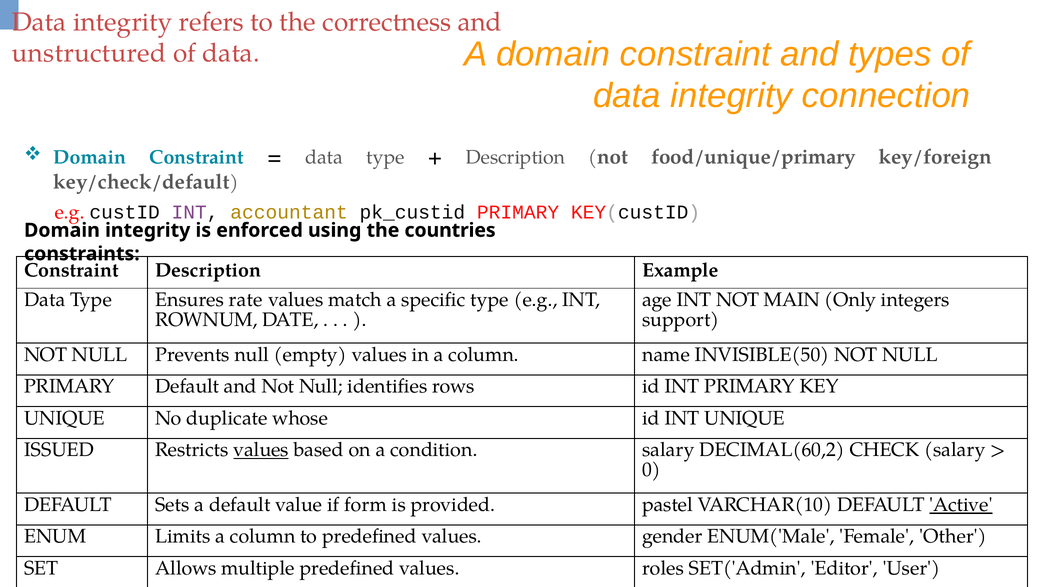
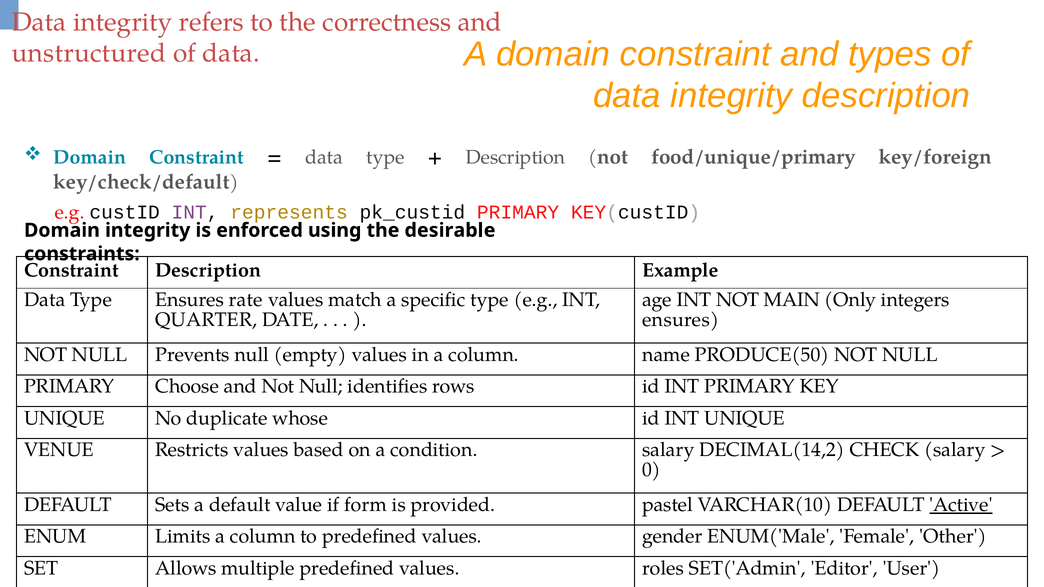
integrity connection: connection -> description
accountant: accountant -> represents
countries: countries -> desirable
ROWNUM: ROWNUM -> QUARTER
support at (681, 320): support -> ensures
INVISIBLE(50: INVISIBLE(50 -> PRODUCE(50
PRIMARY Default: Default -> Choose
ISSUED: ISSUED -> VENUE
values at (261, 450) underline: present -> none
DECIMAL(60,2: DECIMAL(60,2 -> DECIMAL(14,2
